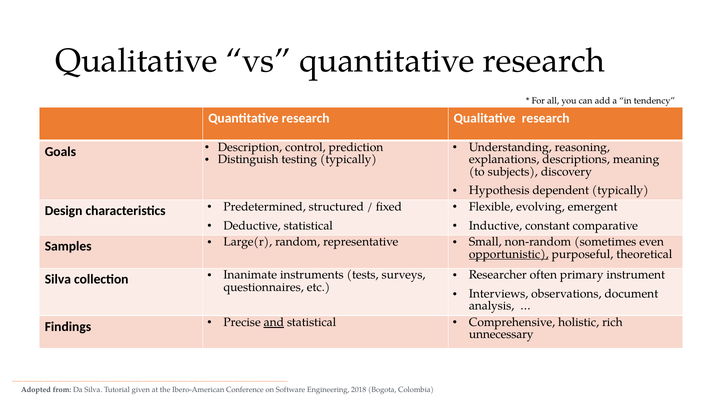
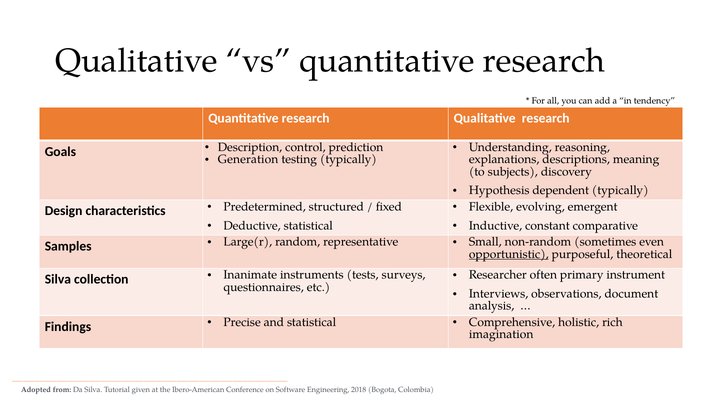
Distinguish: Distinguish -> Generation
and underline: present -> none
unnecessary: unnecessary -> imagination
